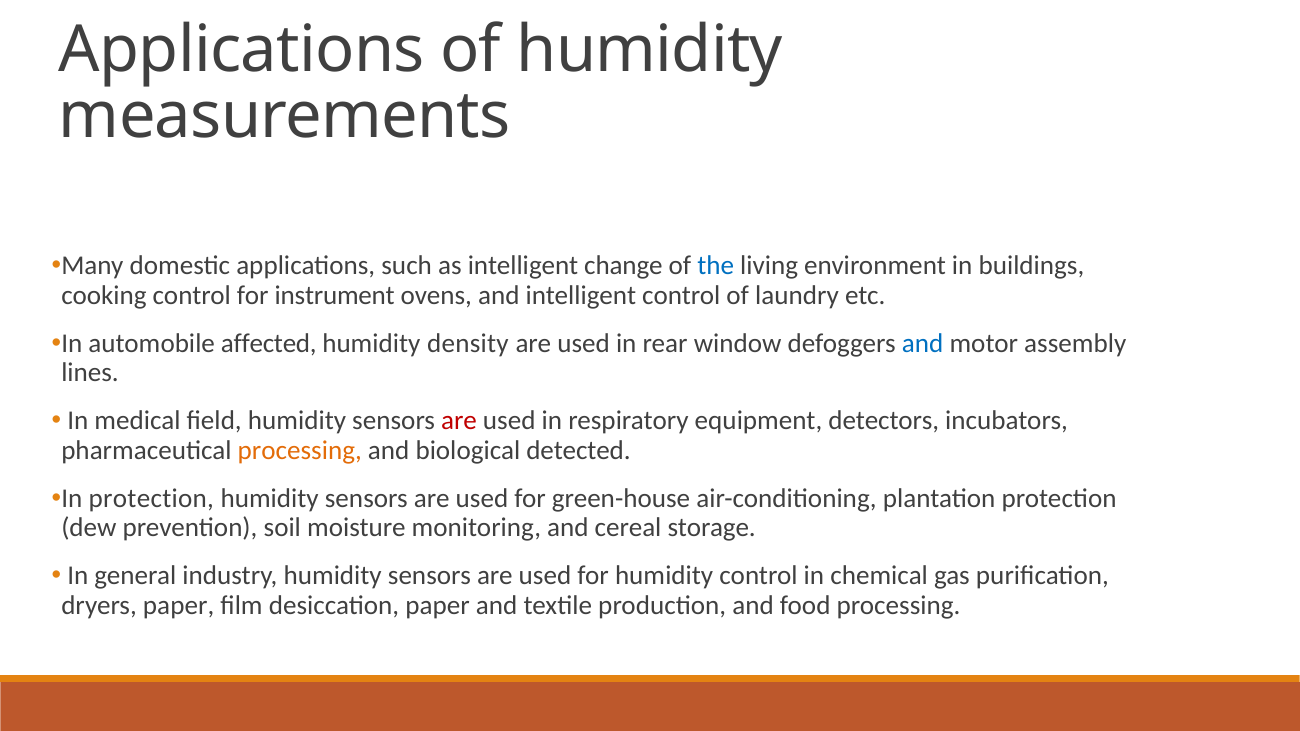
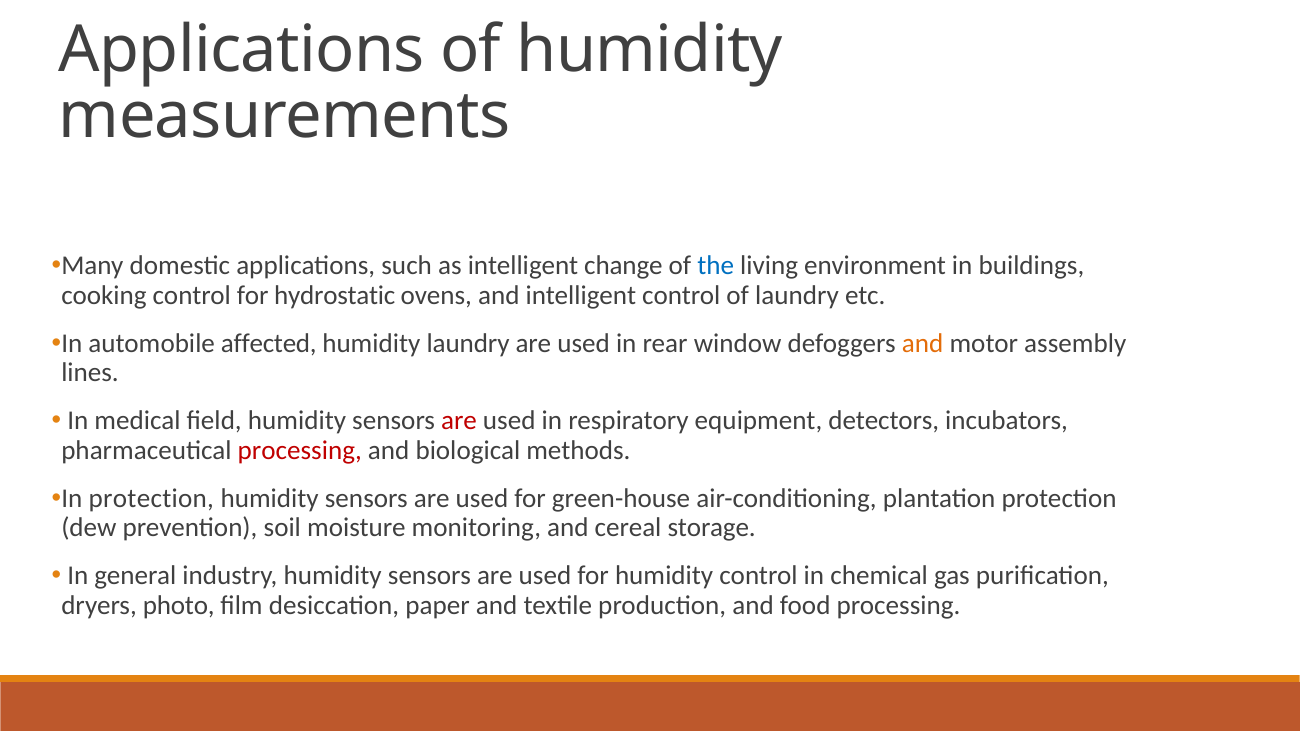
instrument: instrument -> hydrostatic
humidity density: density -> laundry
and at (923, 344) colour: blue -> orange
processing at (300, 450) colour: orange -> red
detected: detected -> methods
dryers paper: paper -> photo
